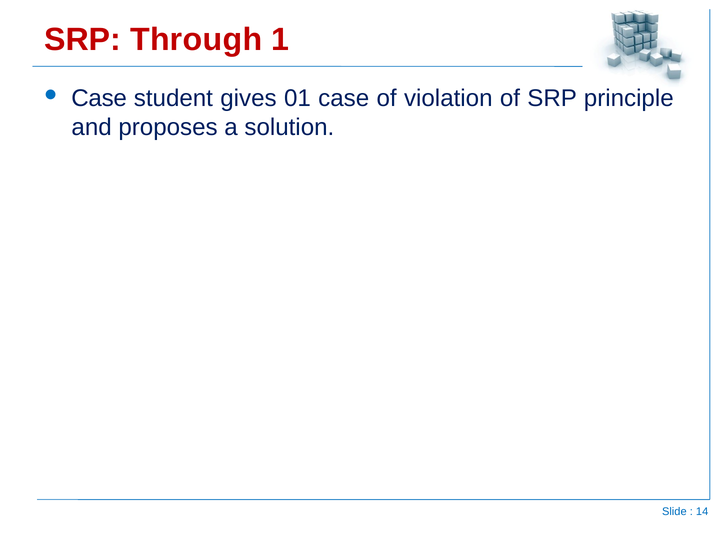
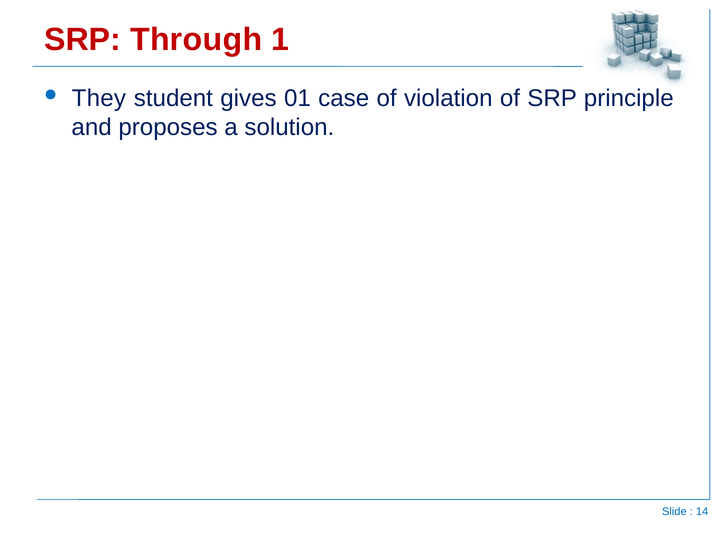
Case at (99, 98): Case -> They
